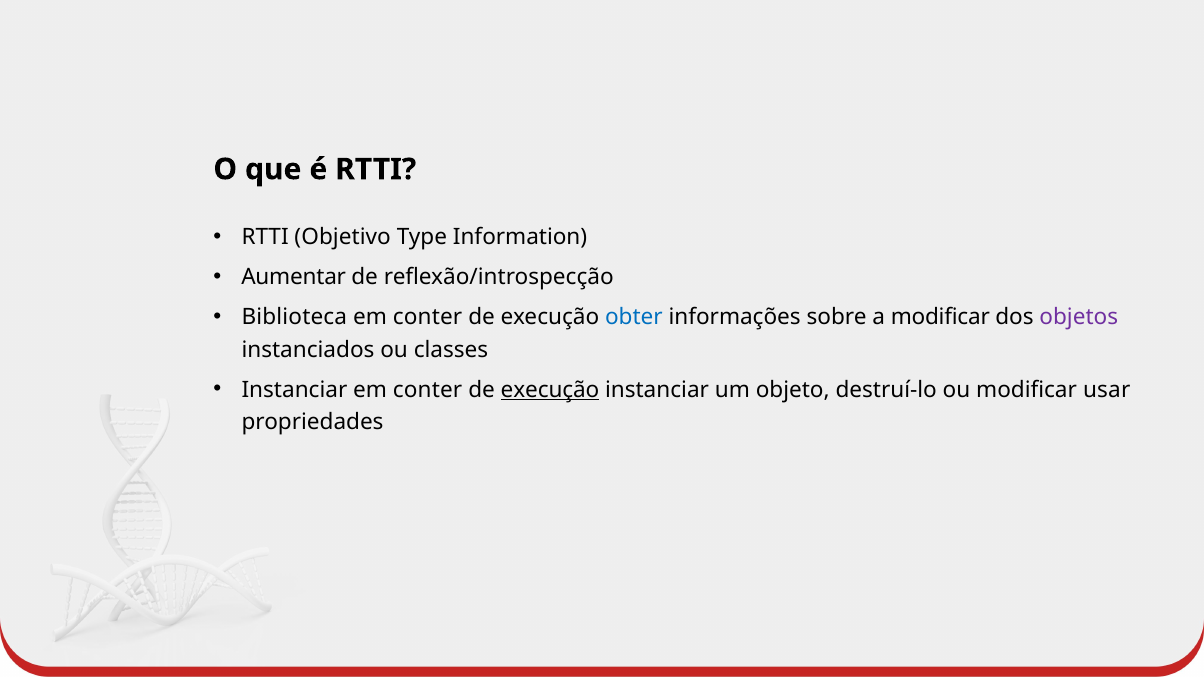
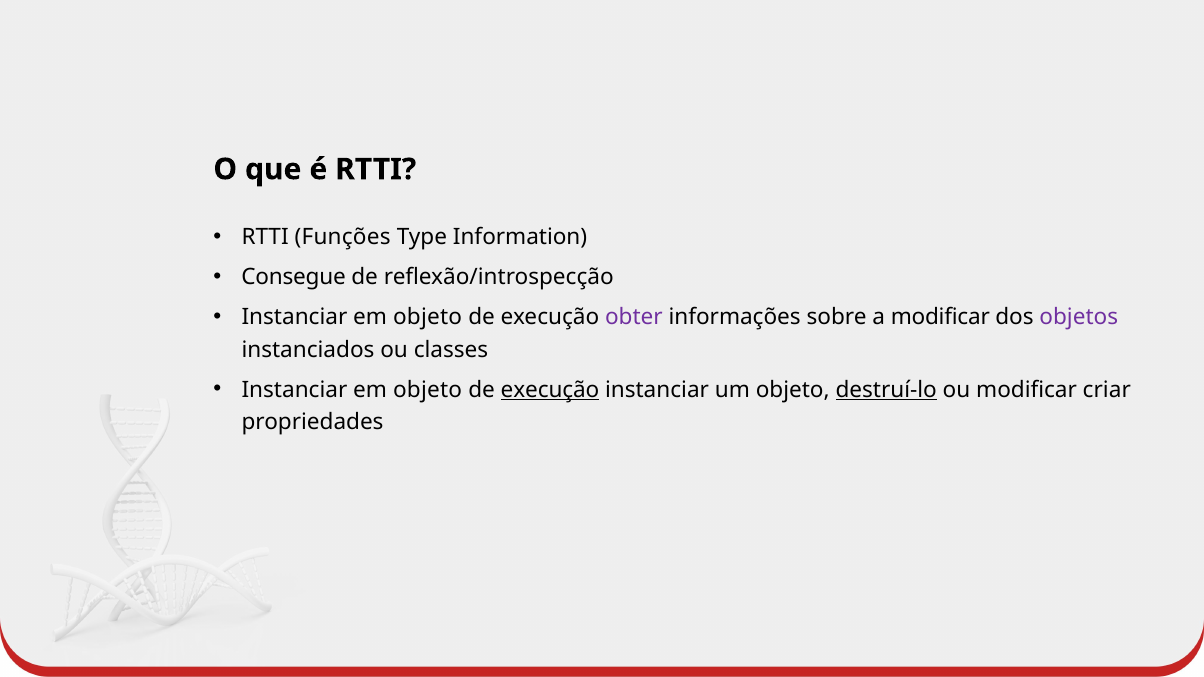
Objetivo: Objetivo -> Funções
Aumentar: Aumentar -> Consegue
Biblioteca at (294, 317): Biblioteca -> Instanciar
conter at (428, 317): conter -> objeto
obter colour: blue -> purple
conter at (428, 390): conter -> objeto
destruí-lo underline: none -> present
usar: usar -> criar
